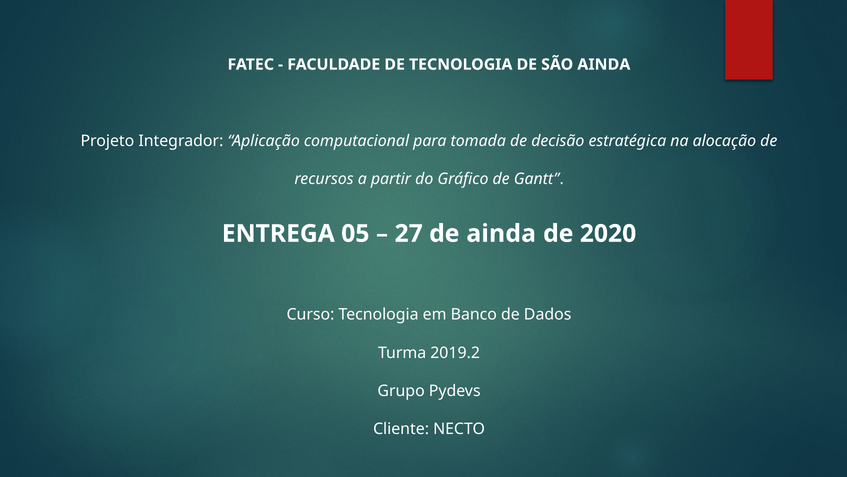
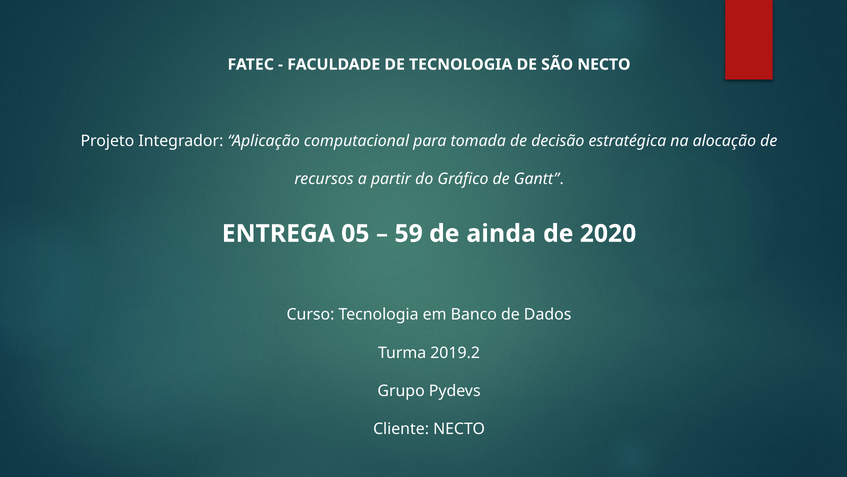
SÃO AINDA: AINDA -> NECTO
27: 27 -> 59
